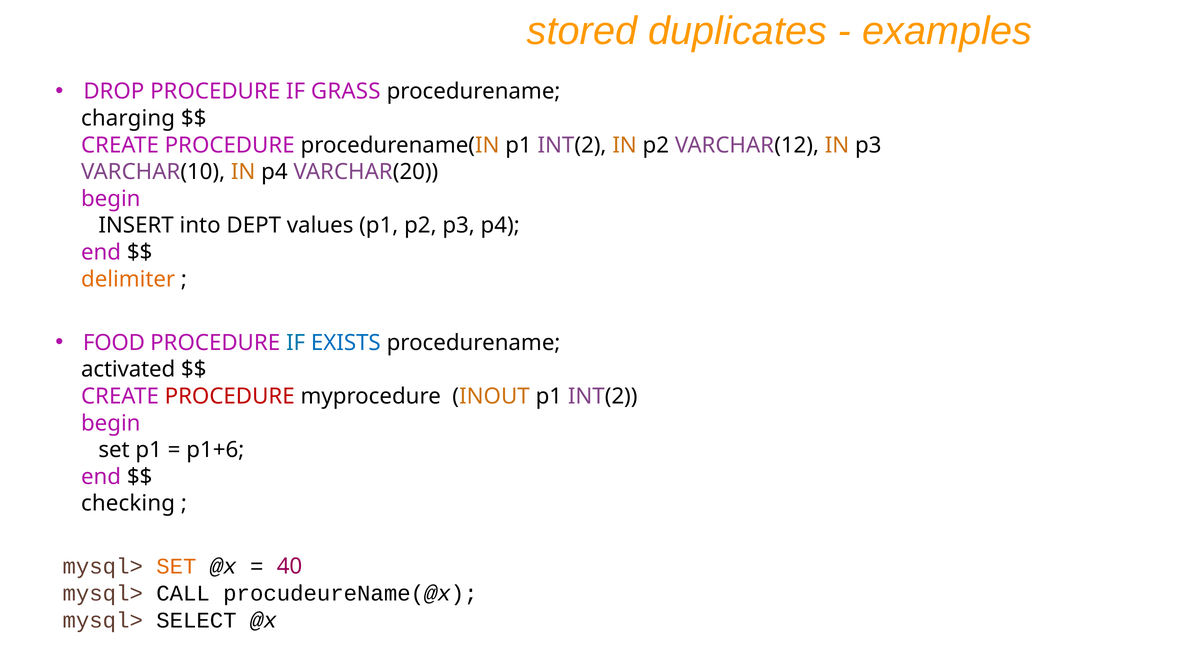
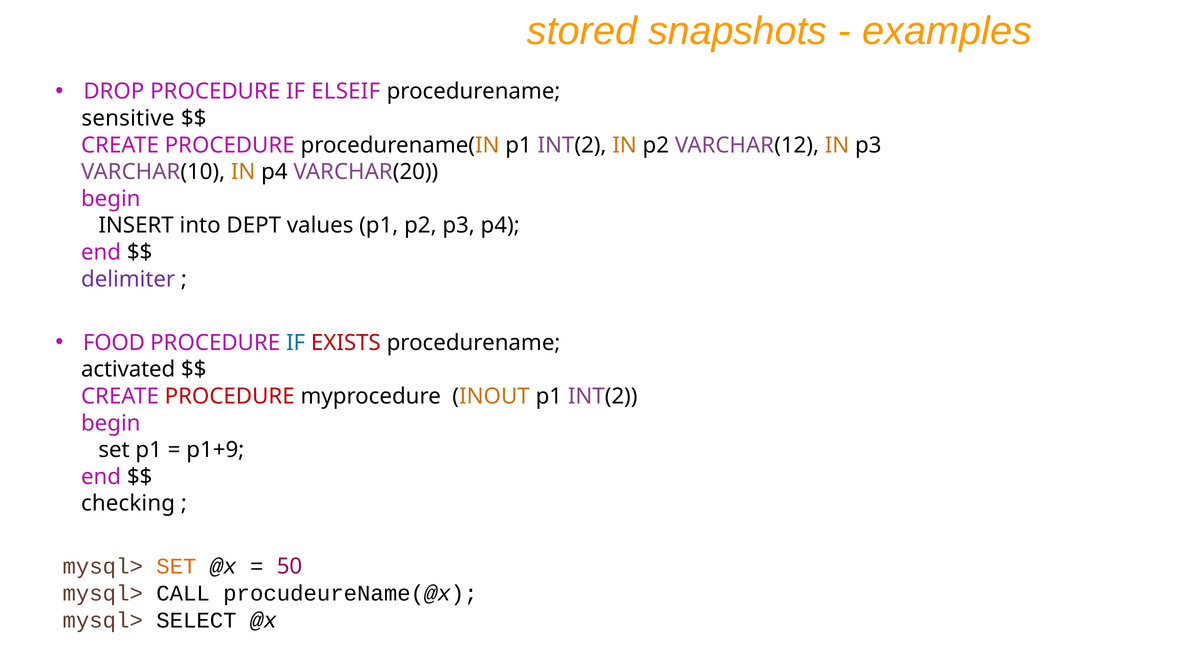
duplicates: duplicates -> snapshots
GRASS: GRASS -> ELSEIF
charging: charging -> sensitive
delimiter colour: orange -> purple
EXISTS colour: blue -> red
p1+6: p1+6 -> p1+9
40: 40 -> 50
